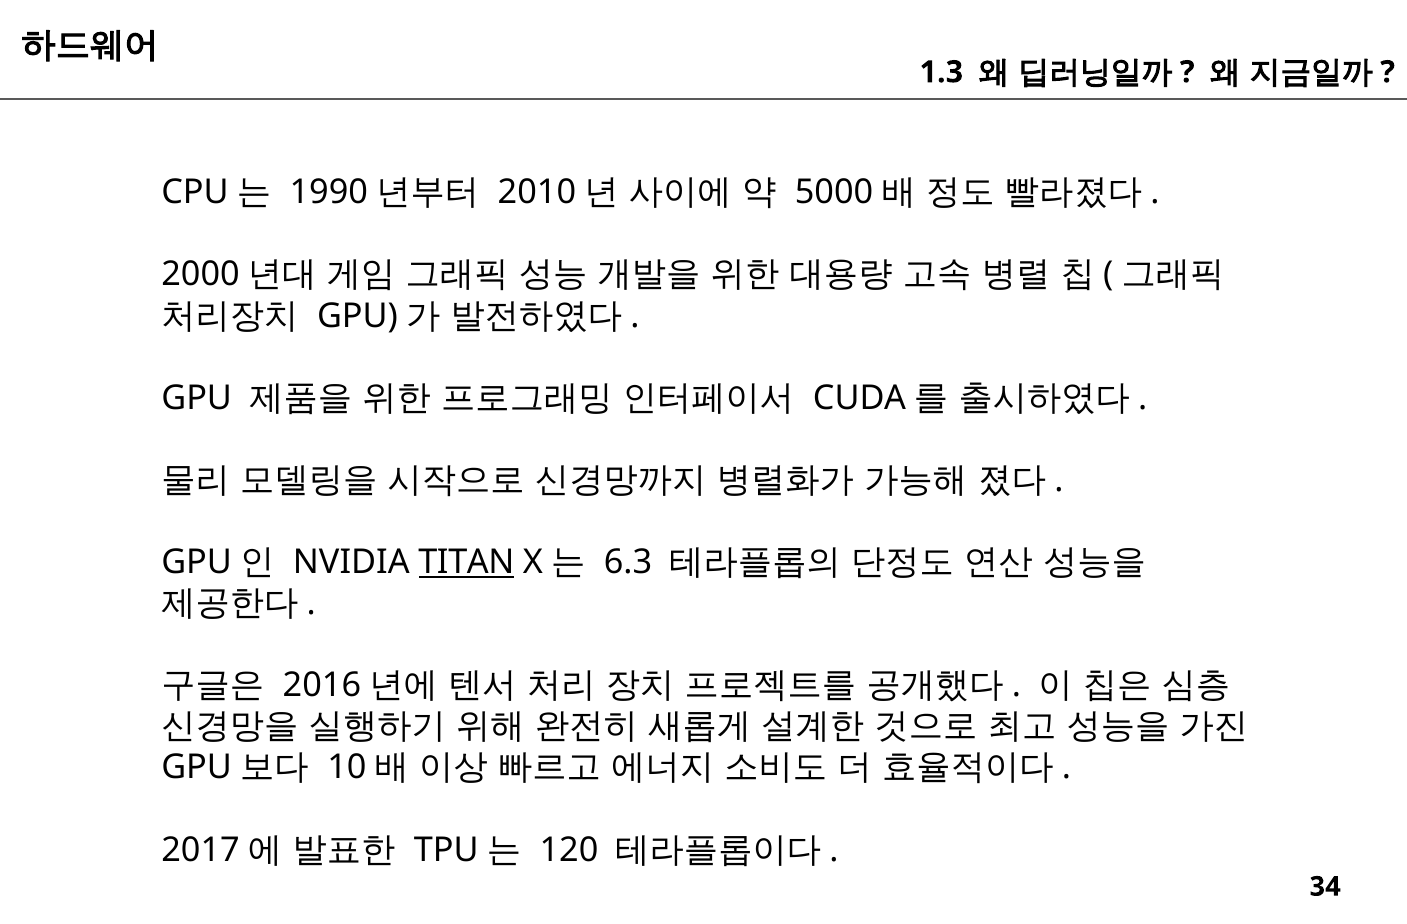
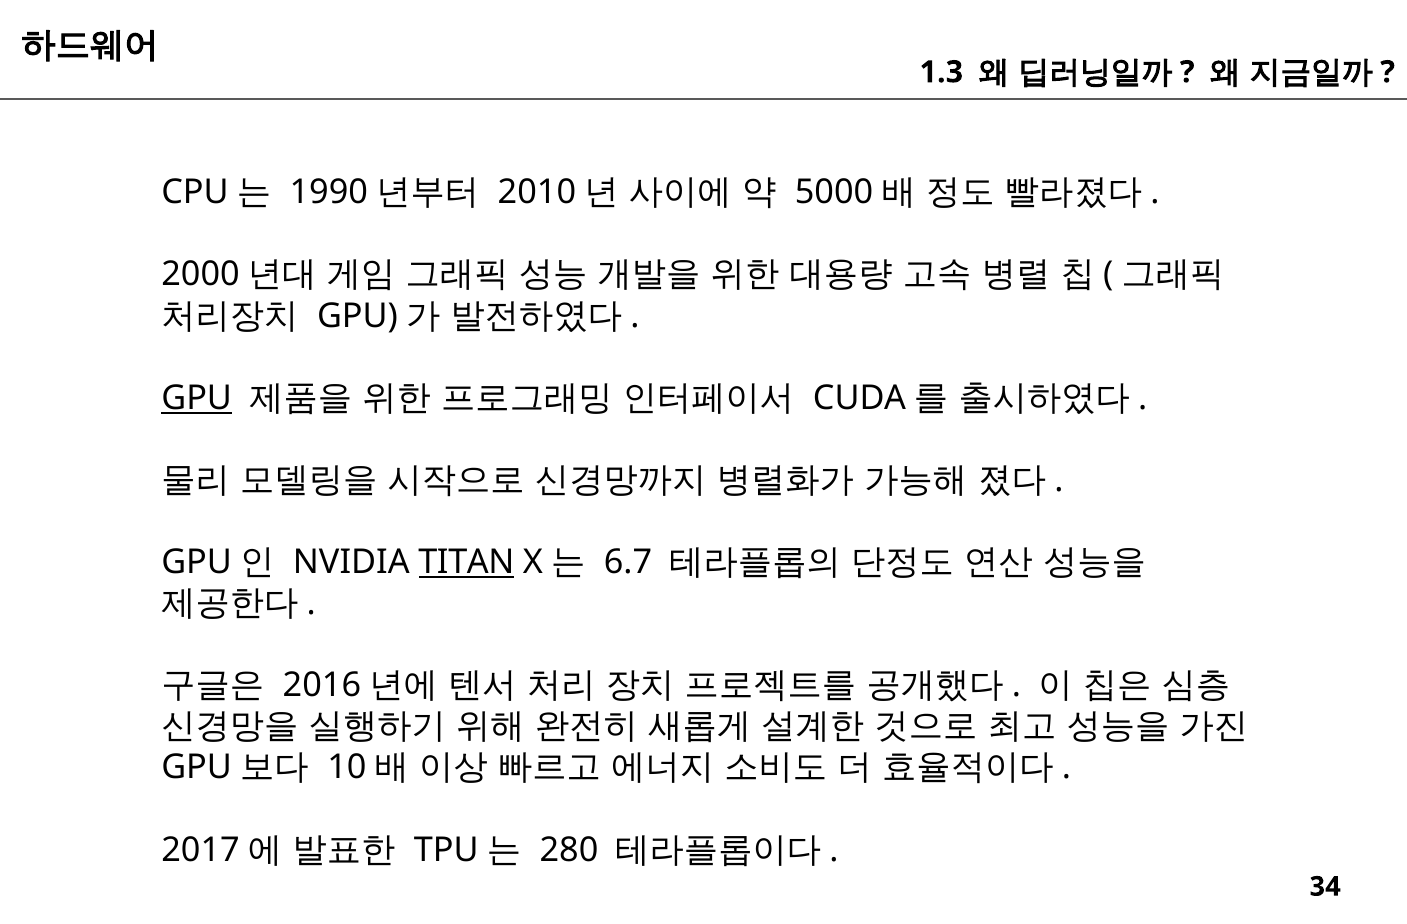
GPU underline: none -> present
6.3: 6.3 -> 6.7
120: 120 -> 280
